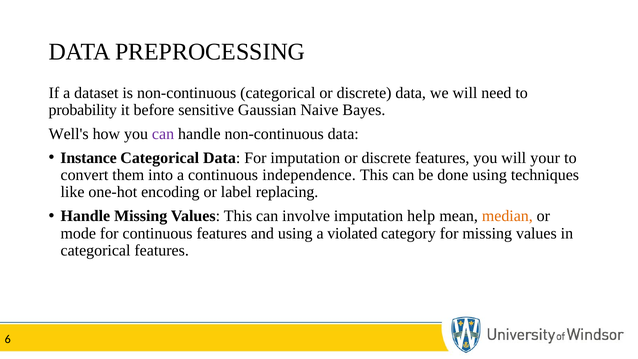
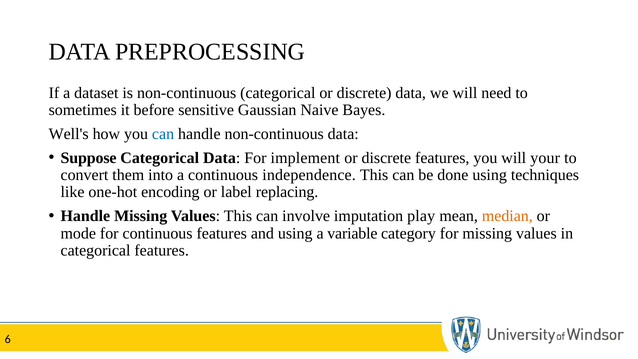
probability: probability -> sometimes
can at (163, 134) colour: purple -> blue
Instance: Instance -> Suppose
For imputation: imputation -> implement
help: help -> play
violated: violated -> variable
